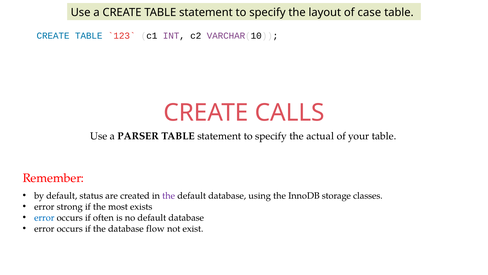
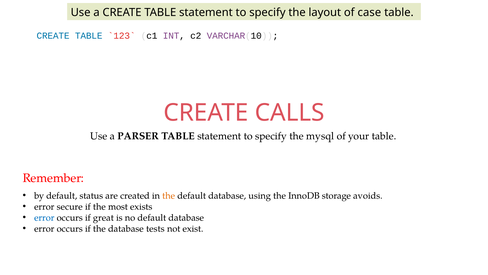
actual: actual -> mysql
the at (169, 195) colour: purple -> orange
classes: classes -> avoids
strong: strong -> secure
often: often -> great
flow: flow -> tests
